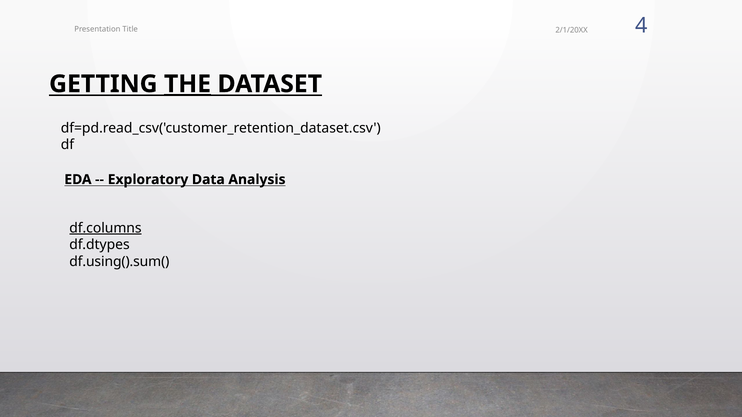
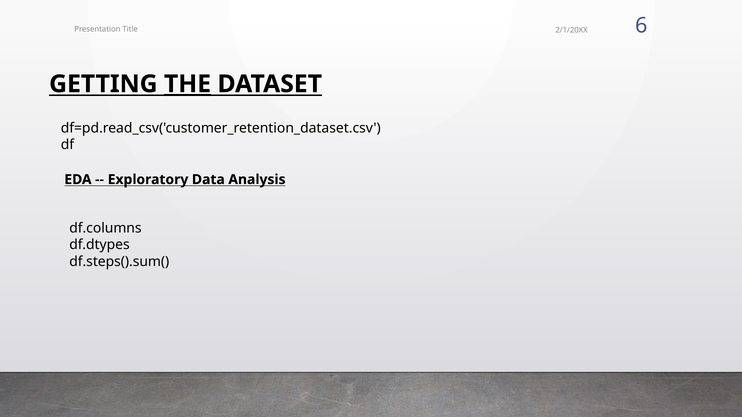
4: 4 -> 6
df.columns underline: present -> none
df.using().sum(: df.using().sum( -> df.steps().sum(
